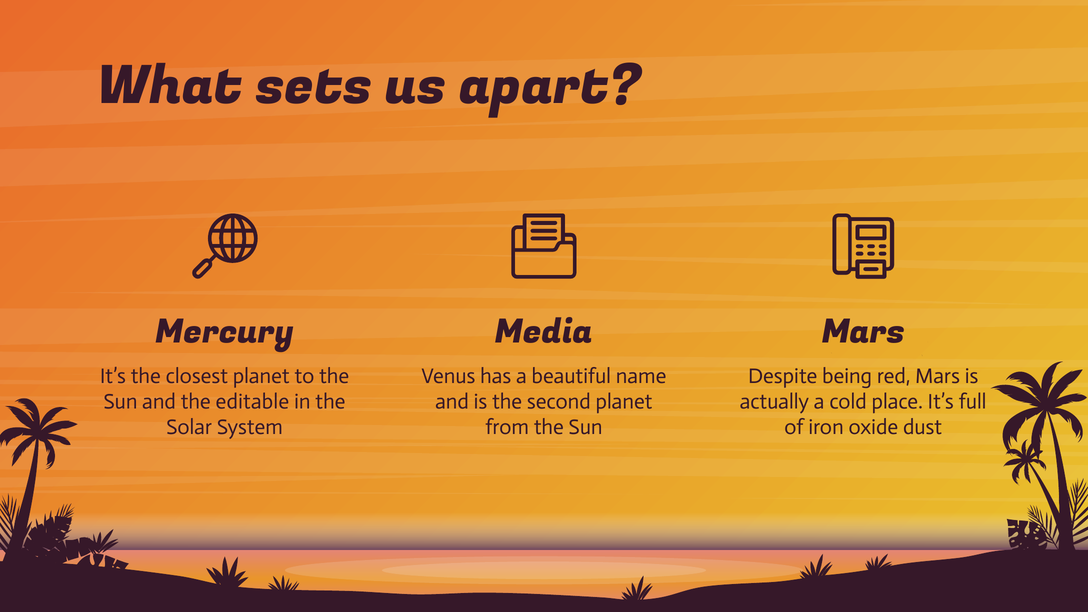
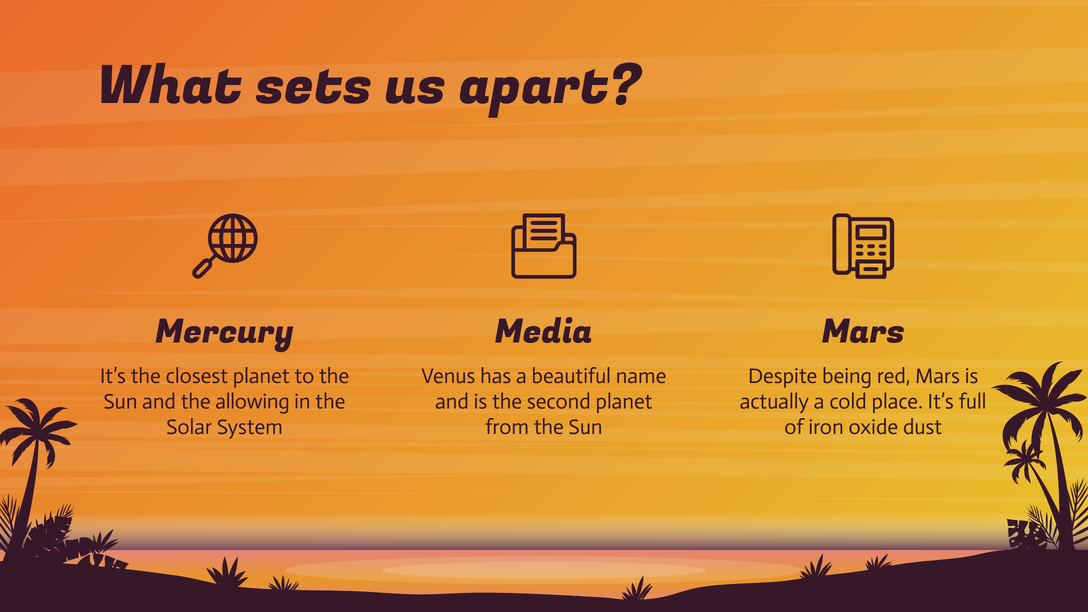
editable: editable -> allowing
